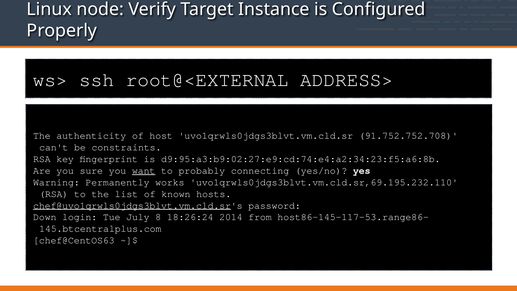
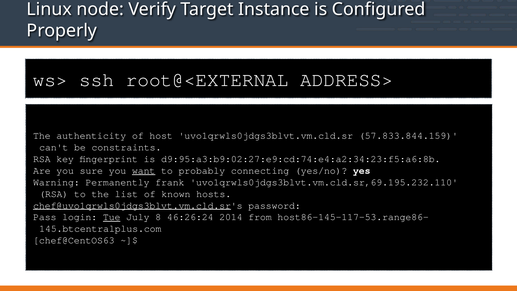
91.752.752.708: 91.752.752.708 -> 57.833.844.159
works: works -> frank
Down: Down -> Pass
Tue underline: none -> present
18:26:24: 18:26:24 -> 46:26:24
